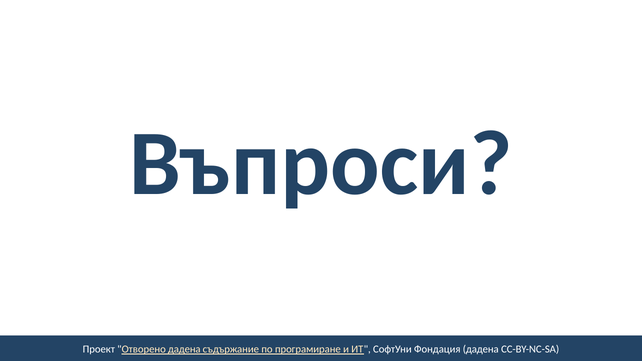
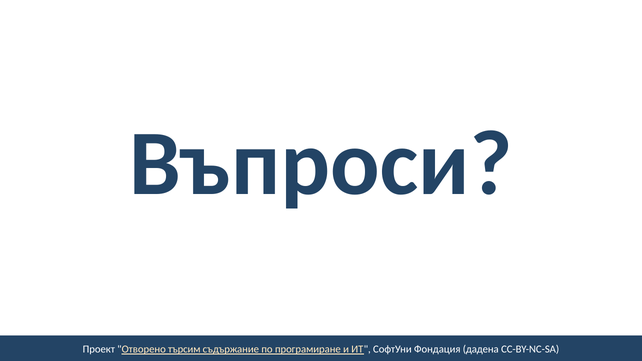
Отворено дадена: дадена -> търсим
